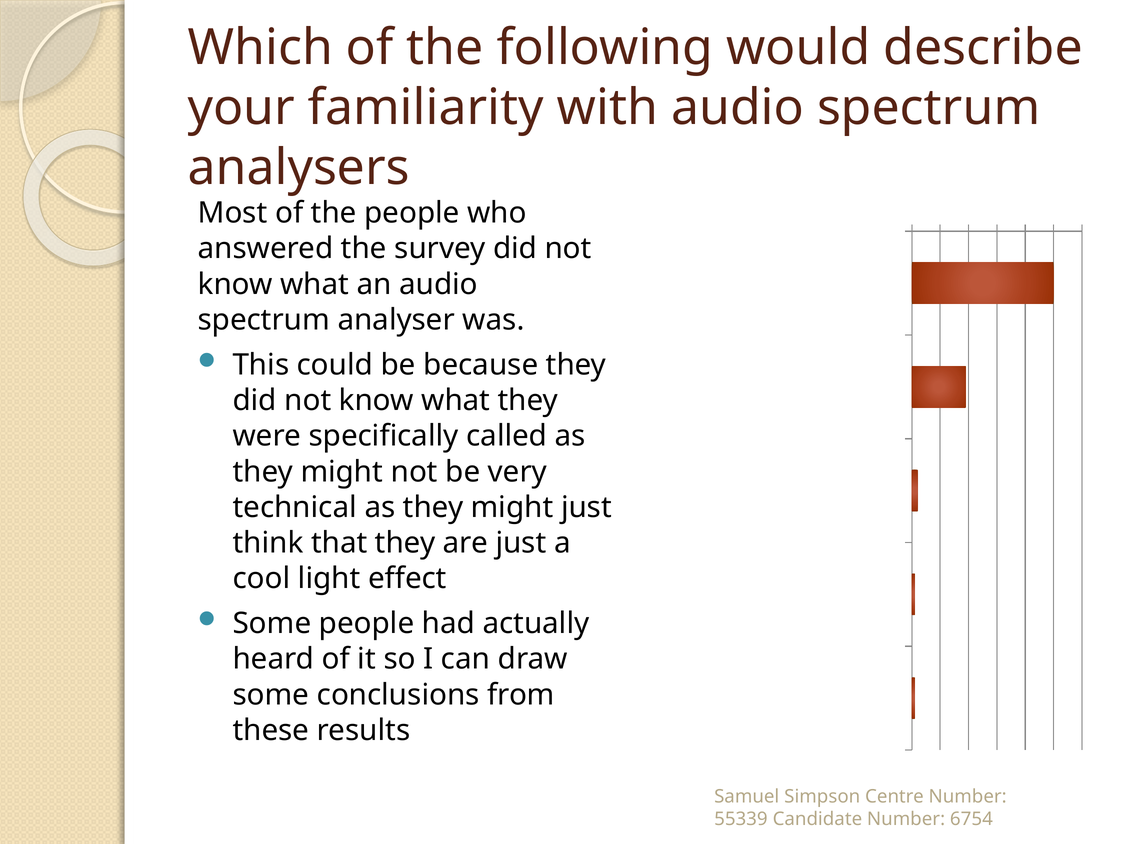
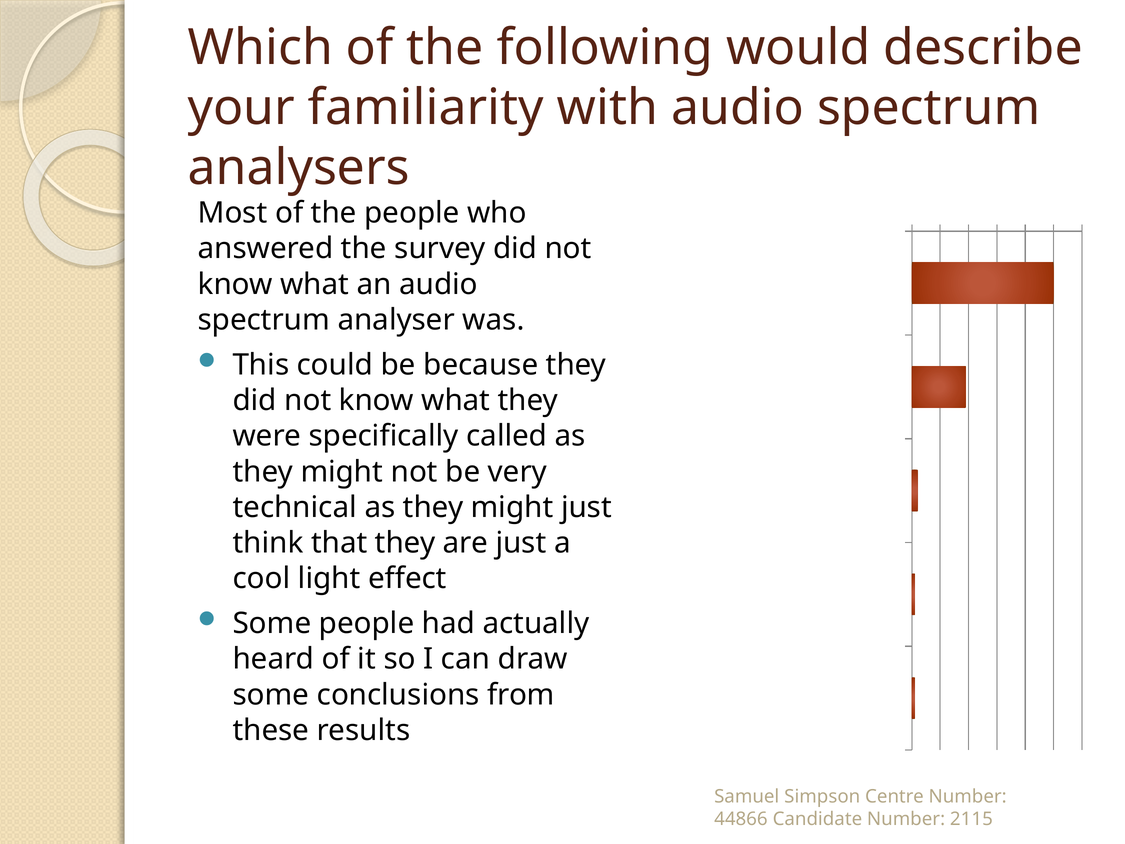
55339: 55339 -> 44866
6754: 6754 -> 2115
